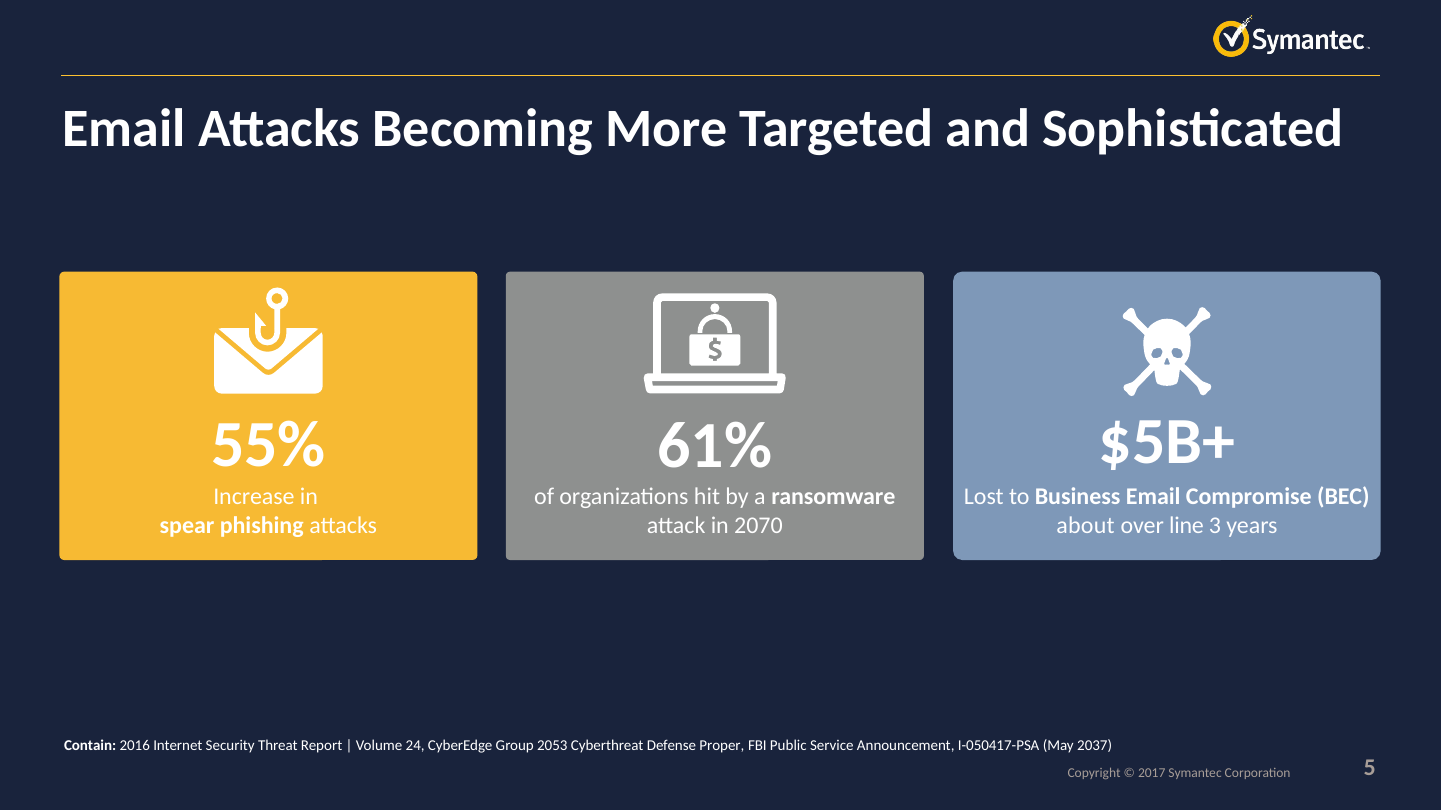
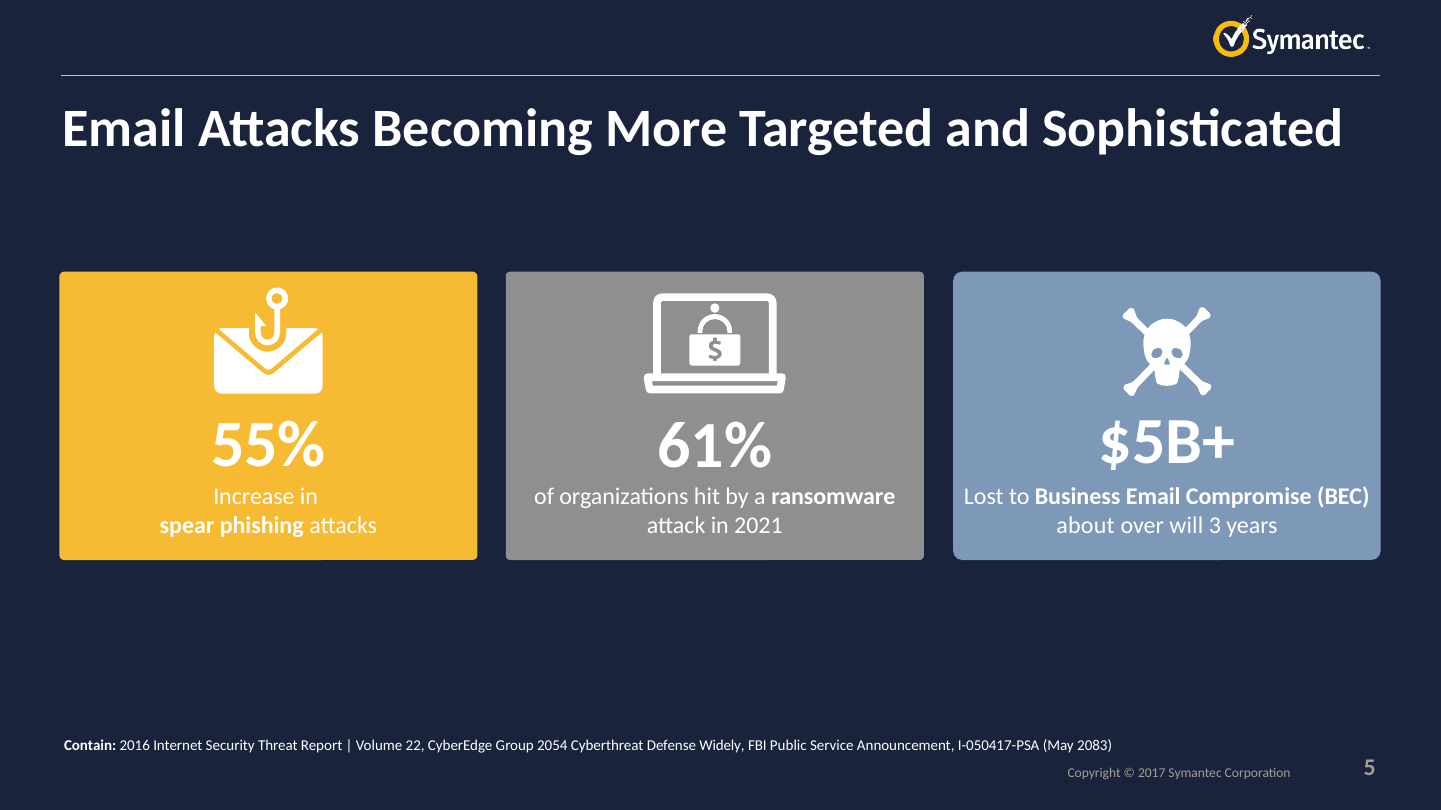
2070: 2070 -> 2021
line: line -> will
24: 24 -> 22
2053: 2053 -> 2054
Proper: Proper -> Widely
2037: 2037 -> 2083
